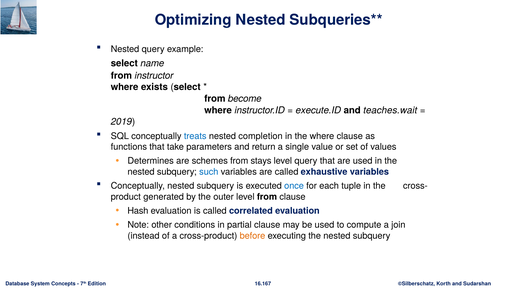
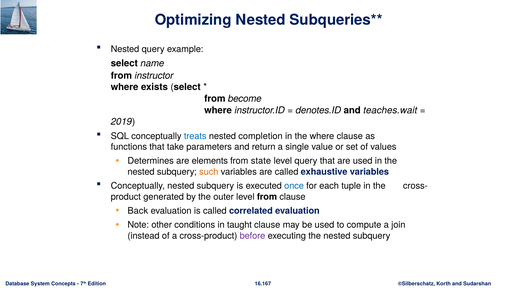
execute.ID: execute.ID -> denotes.ID
schemes: schemes -> elements
stays: stays -> state
such colour: blue -> orange
Hash: Hash -> Back
partial: partial -> taught
before colour: orange -> purple
